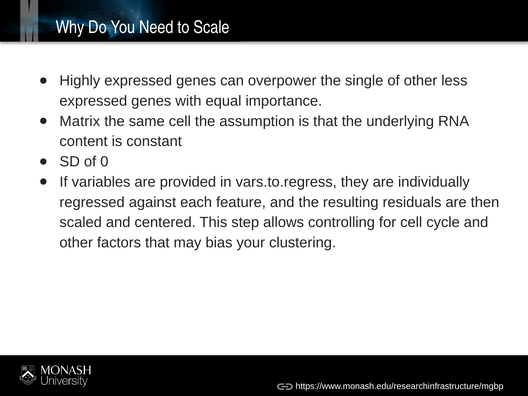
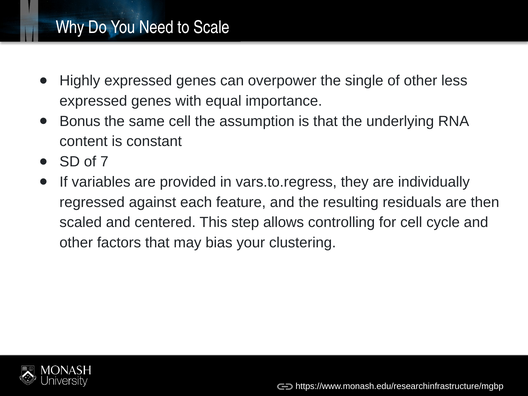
Matrix: Matrix -> Bonus
0: 0 -> 7
